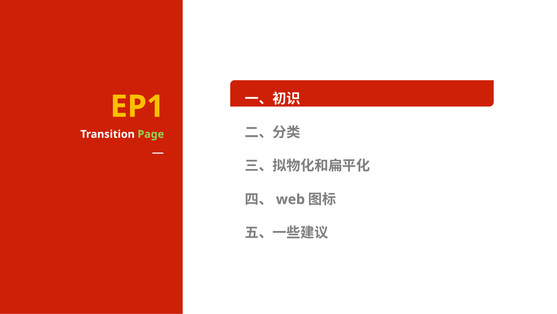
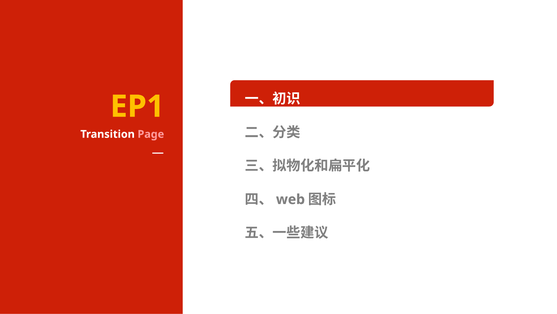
Page colour: light green -> pink
